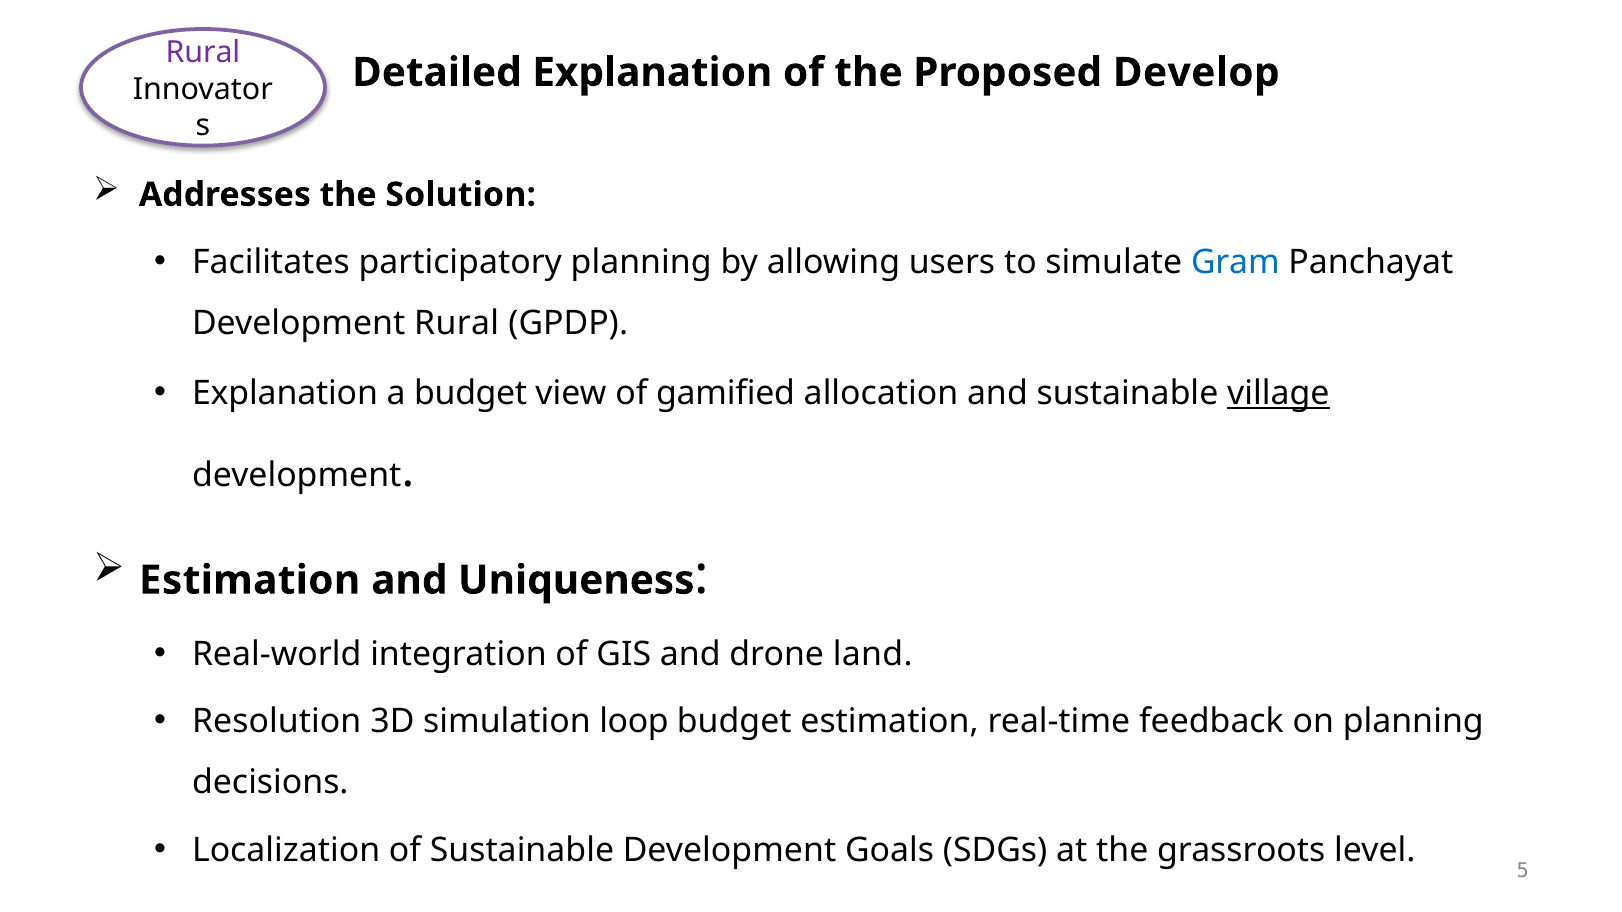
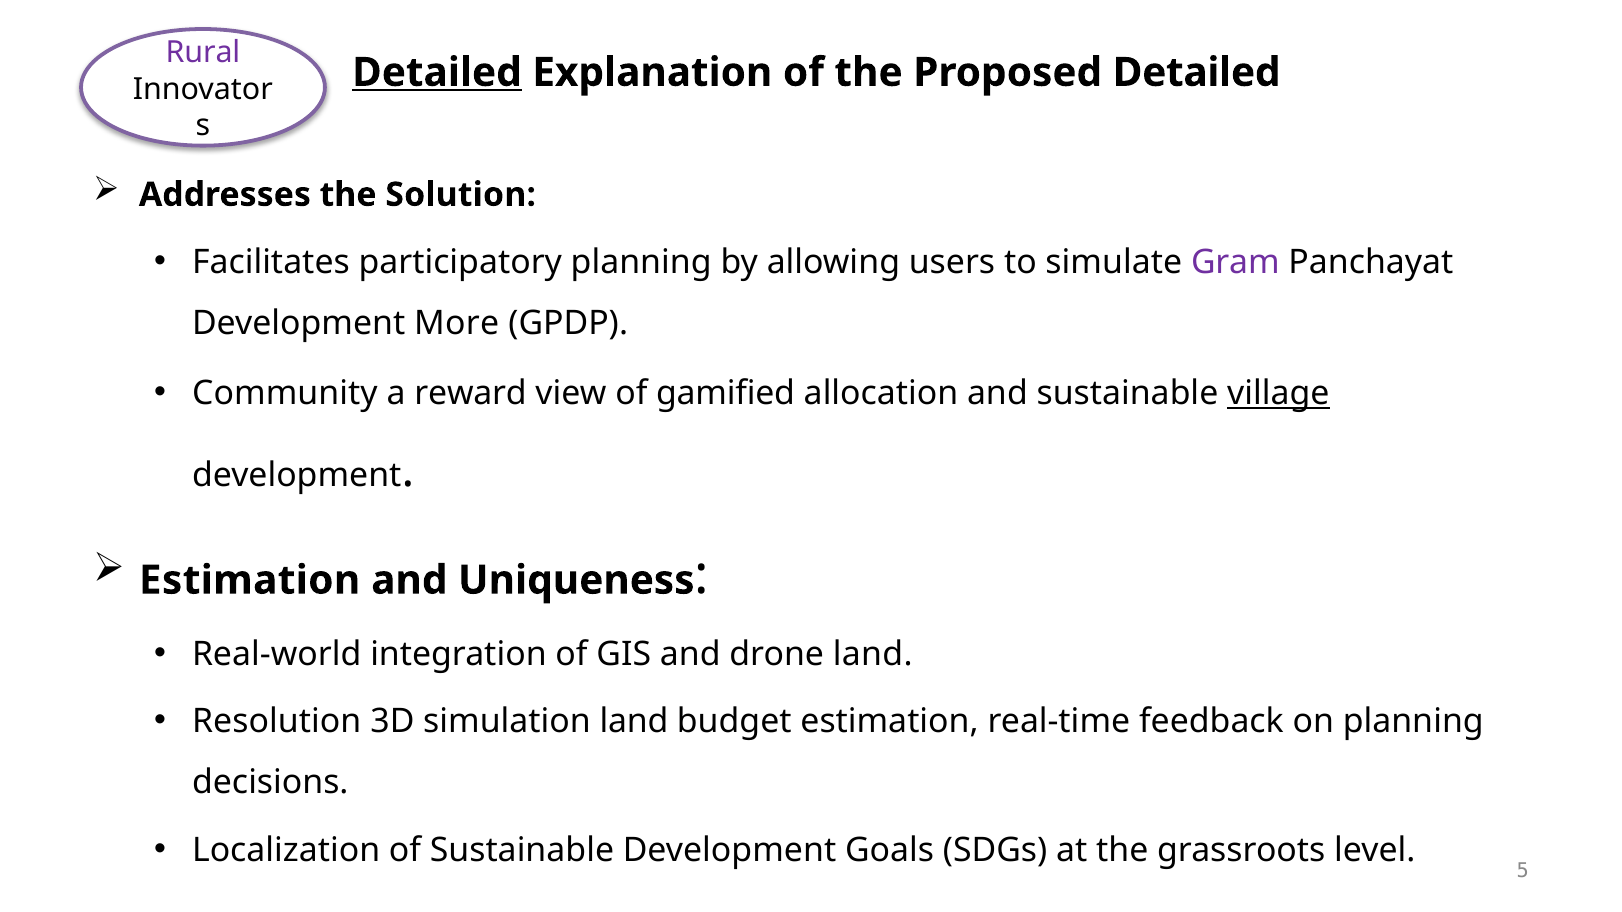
Detailed at (437, 73) underline: none -> present
Proposed Develop: Develop -> Detailed
Gram colour: blue -> purple
Development Rural: Rural -> More
Explanation at (285, 393): Explanation -> Community
a budget: budget -> reward
simulation loop: loop -> land
